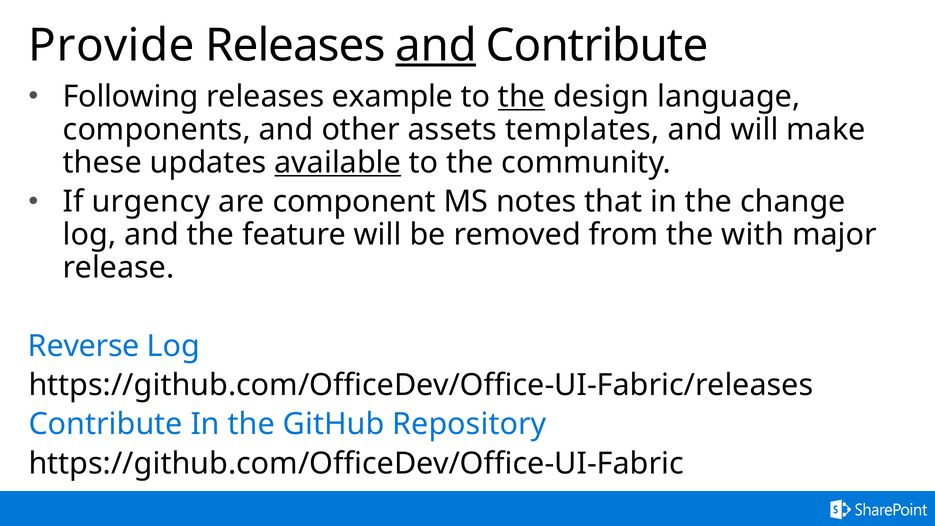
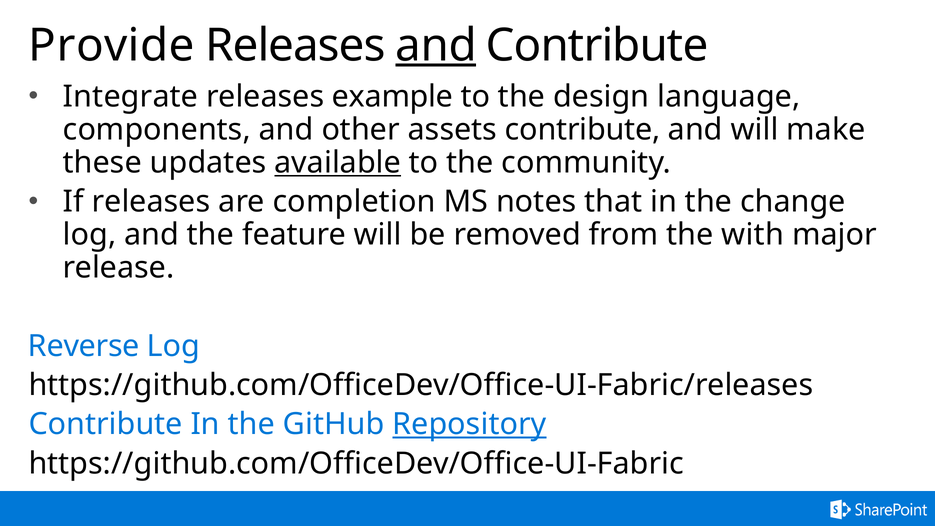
Following: Following -> Integrate
the at (522, 97) underline: present -> none
assets templates: templates -> contribute
If urgency: urgency -> releases
component: component -> completion
Repository underline: none -> present
